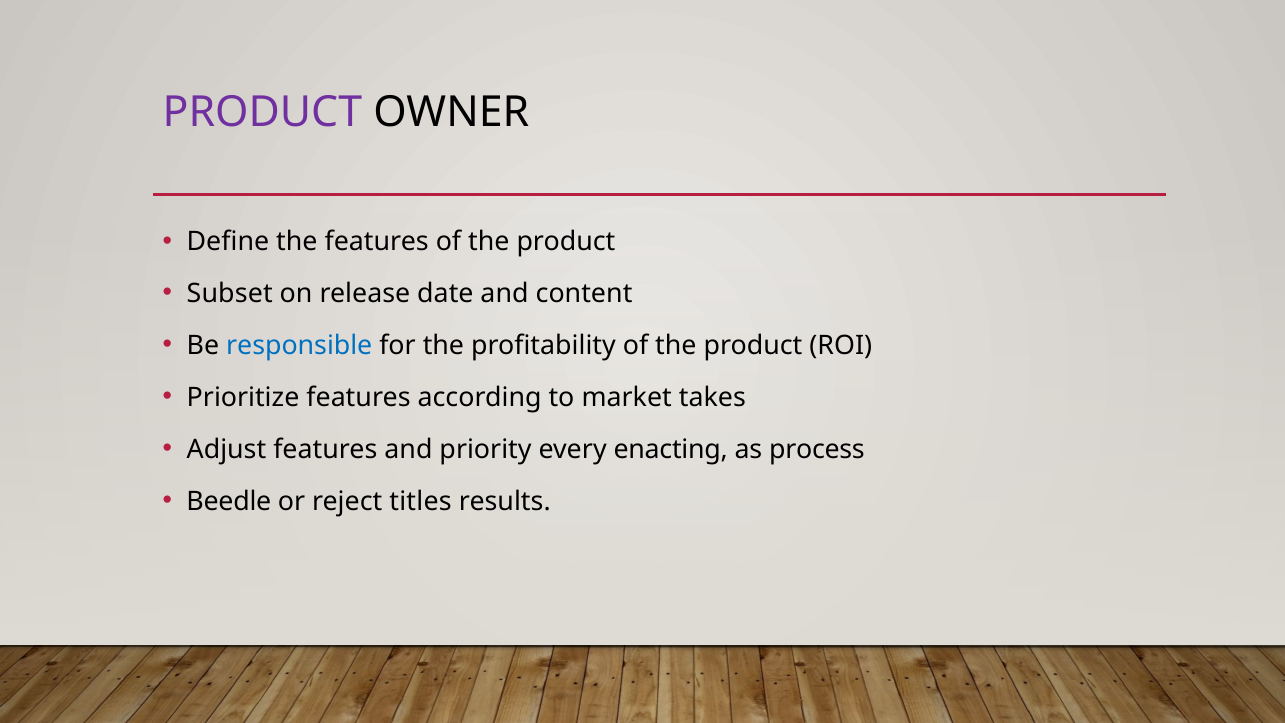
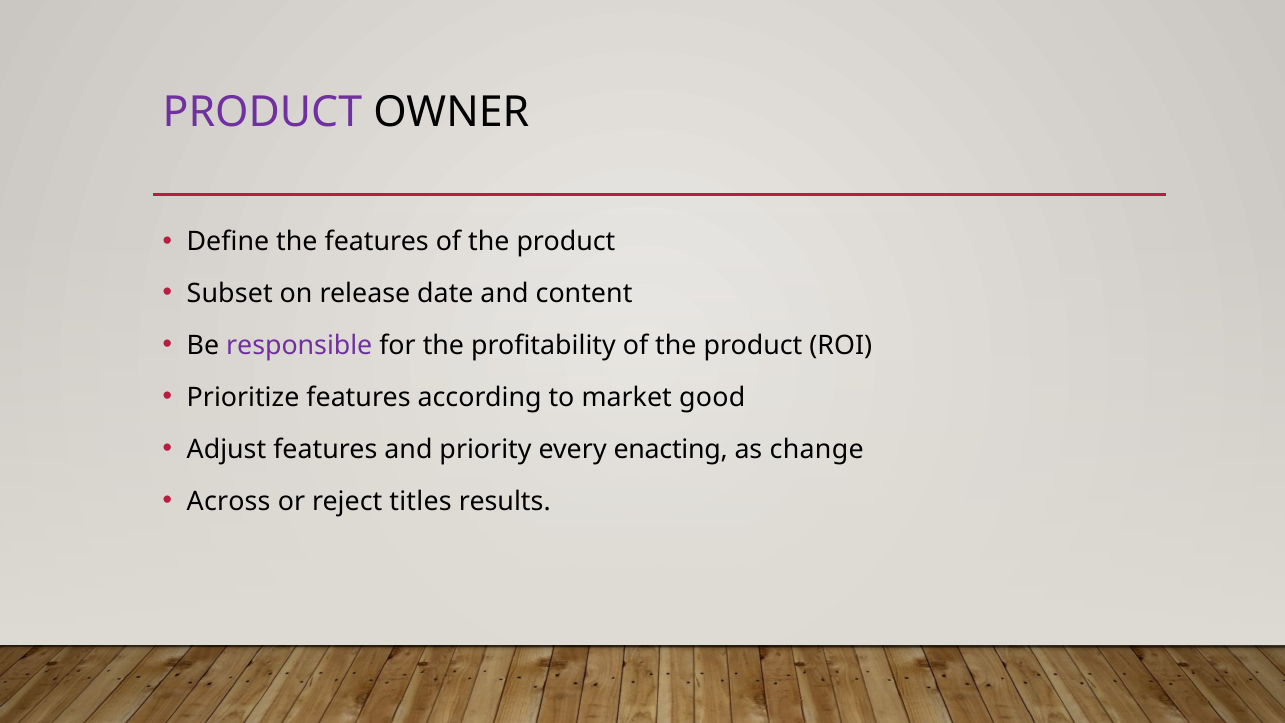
responsible colour: blue -> purple
takes: takes -> good
process: process -> change
Beedle: Beedle -> Across
